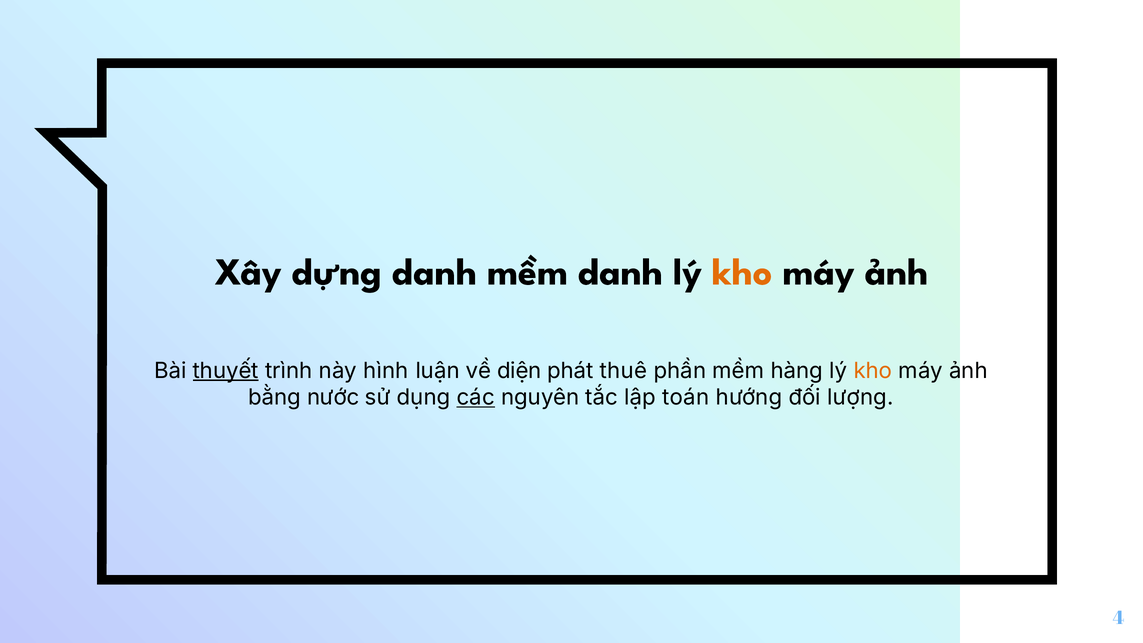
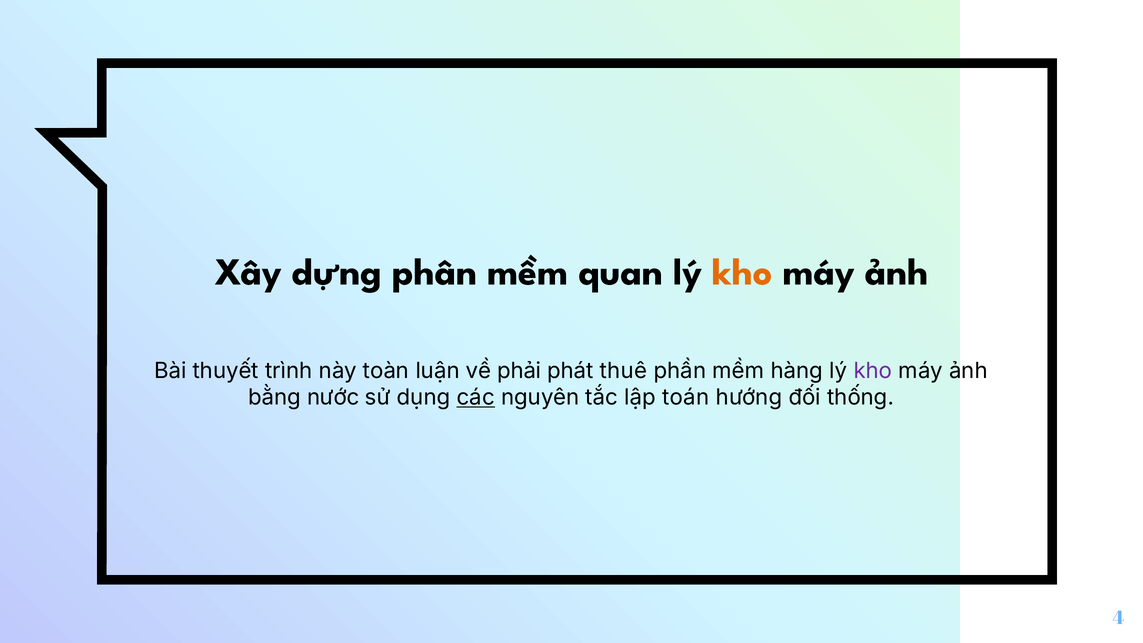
dựng danh: danh -> phân
mềm danh: danh -> quan
thuyết underline: present -> none
hình: hình -> toàn
diện: diện -> phải
kho at (873, 371) colour: orange -> purple
lượng: lượng -> thống
